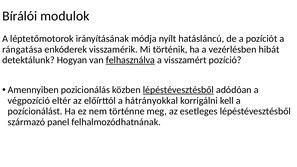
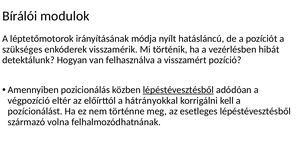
rángatása: rángatása -> szükséges
felhasználva underline: present -> none
panel: panel -> volna
